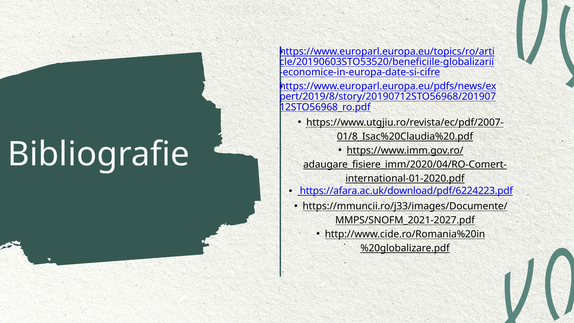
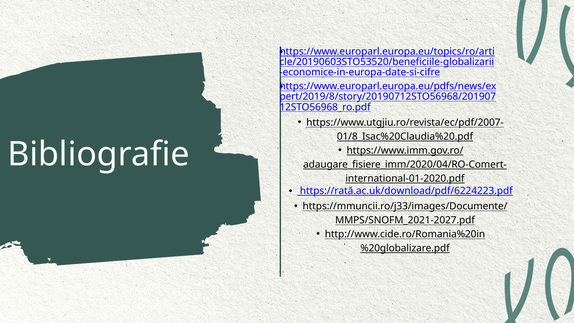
https://afara.ac.uk/download/pdf/6224223.pdf: https://afara.ac.uk/download/pdf/6224223.pdf -> https://rată.ac.uk/download/pdf/6224223.pdf
